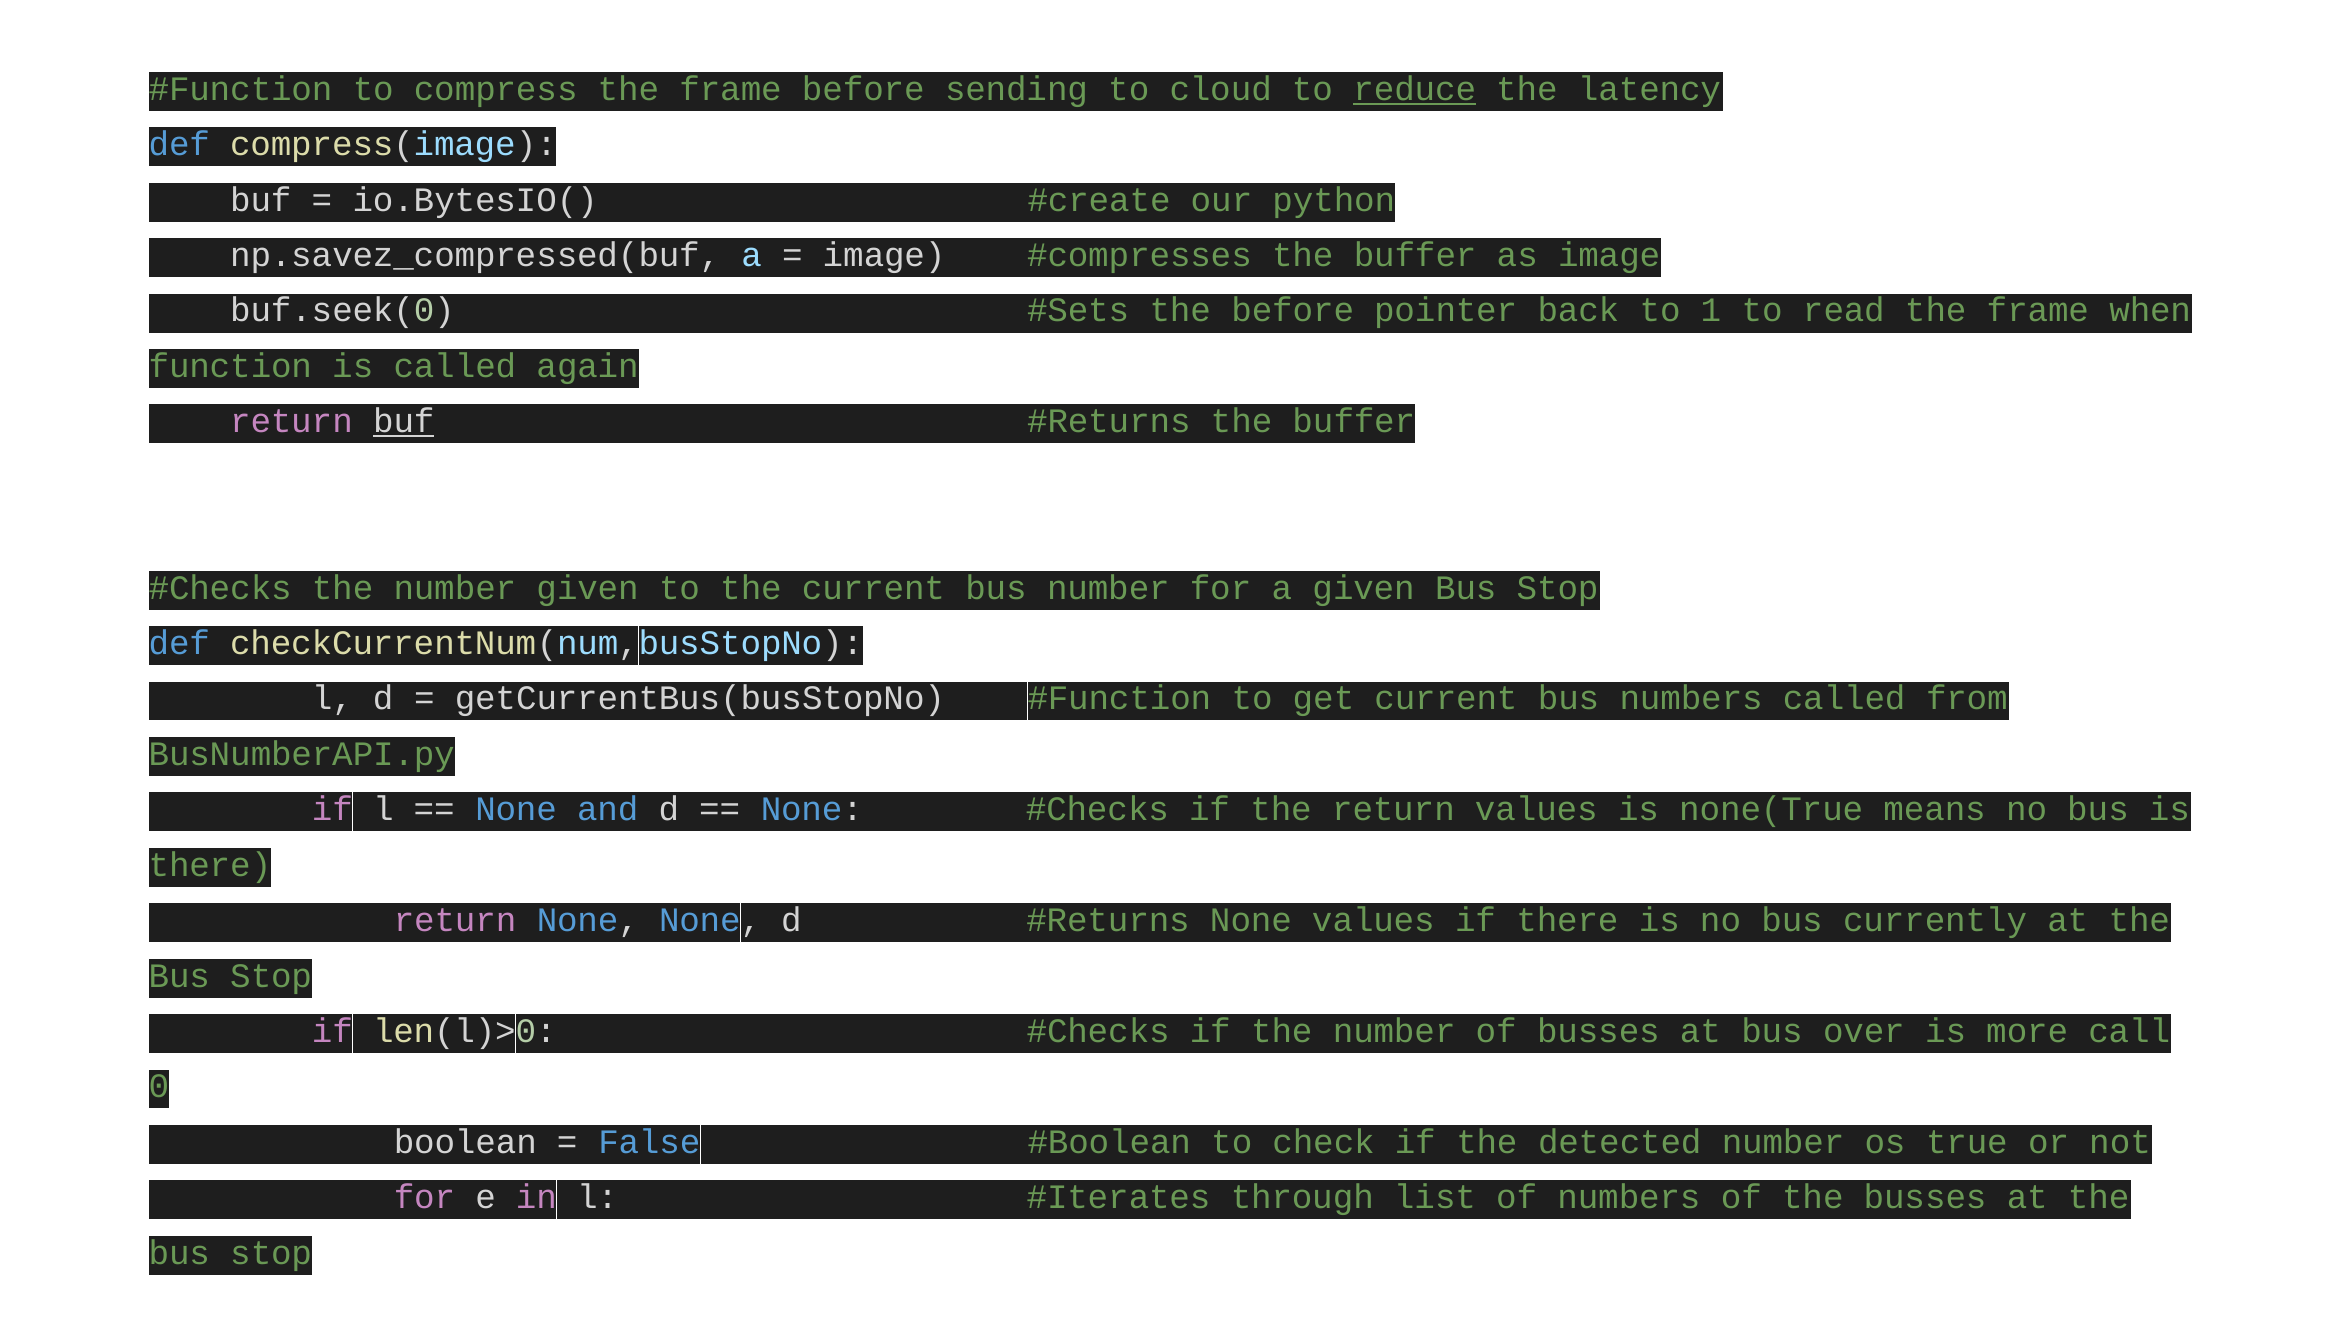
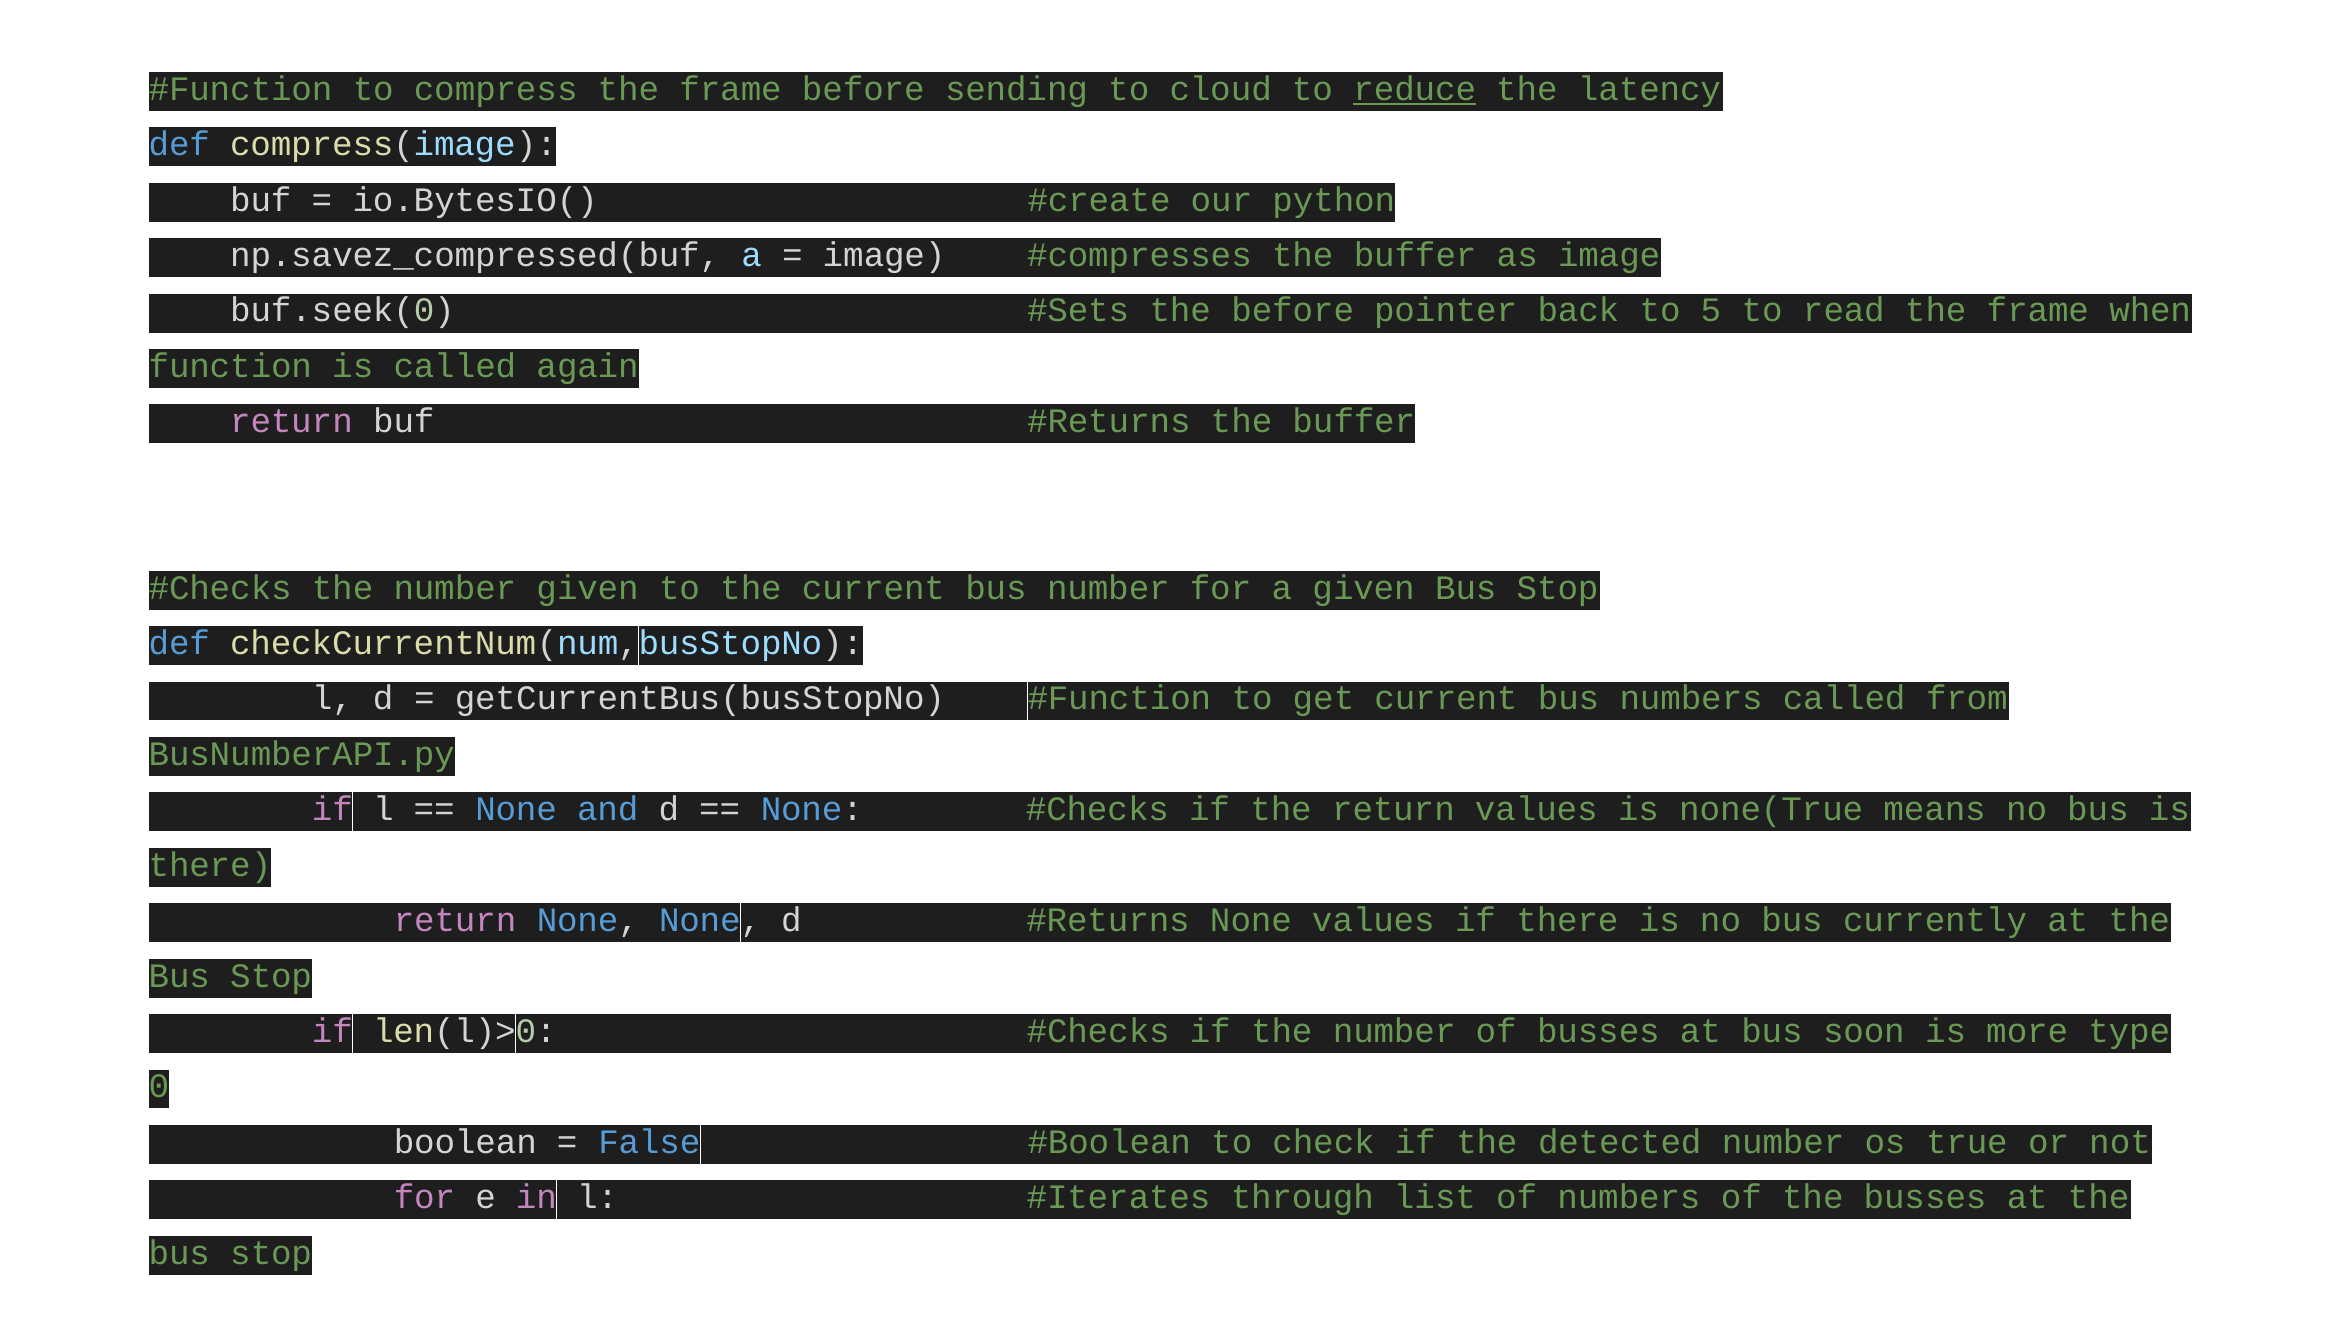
1: 1 -> 5
buf at (404, 422) underline: present -> none
over: over -> soon
call: call -> type
